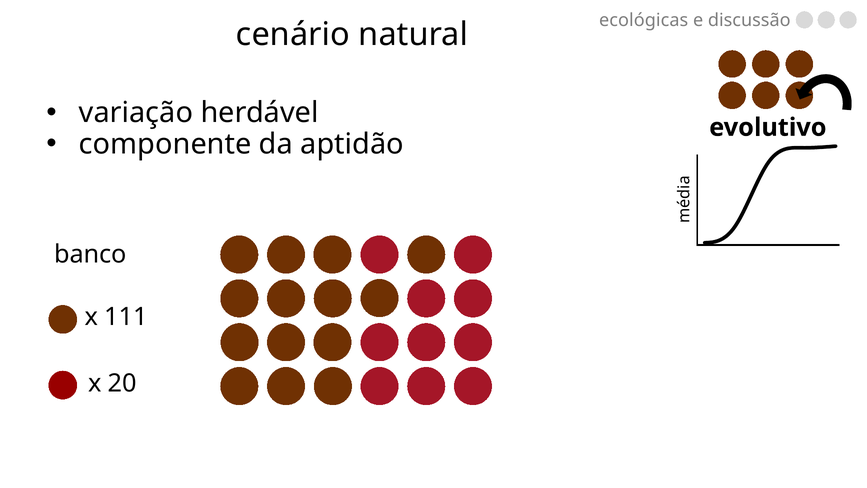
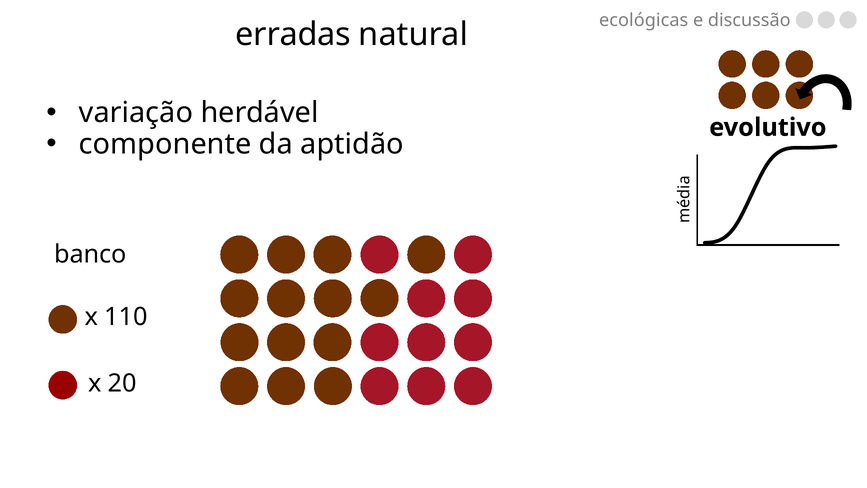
cenário: cenário -> erradas
111: 111 -> 110
